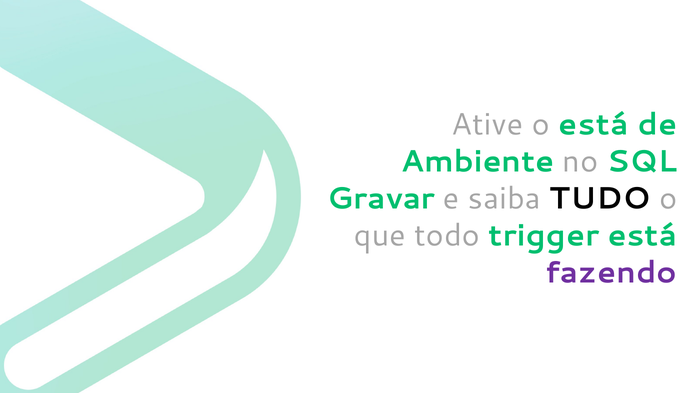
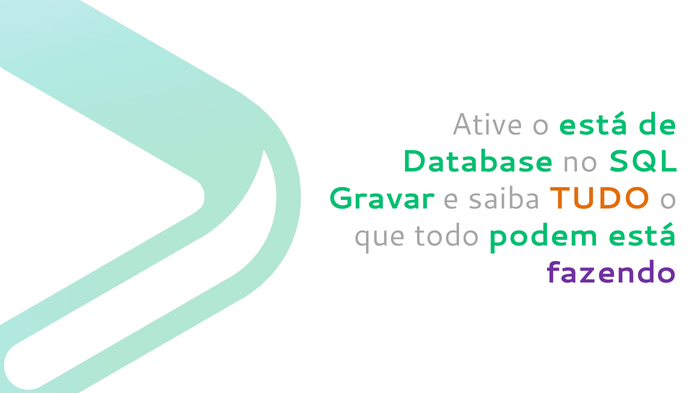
Ambiente: Ambiente -> Database
TUDO colour: black -> orange
trigger: trigger -> podem
